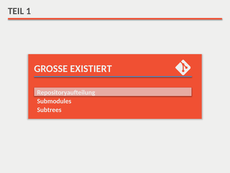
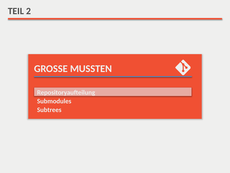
1: 1 -> 2
EXISTIERT: EXISTIERT -> MUSSTEN
